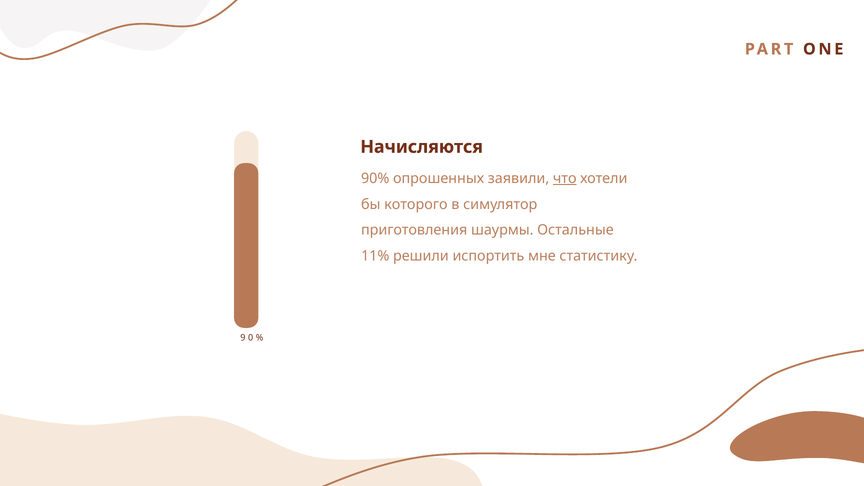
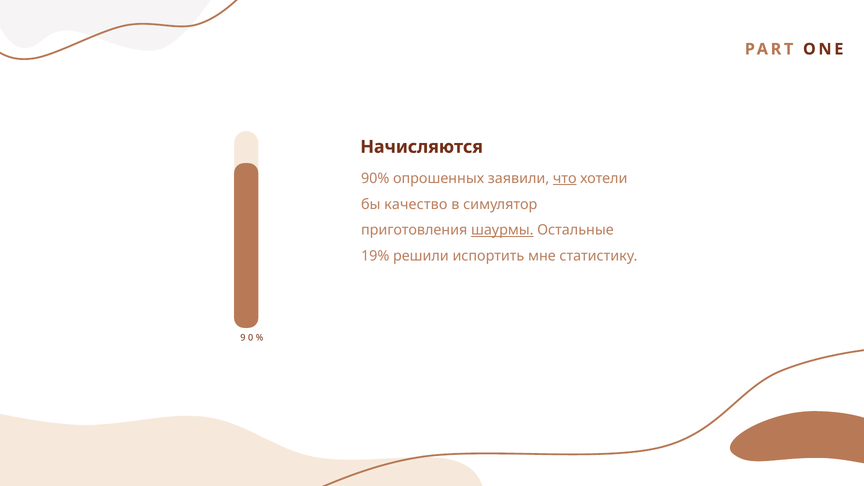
которого: которого -> качество
шаурмы underline: none -> present
11%: 11% -> 19%
